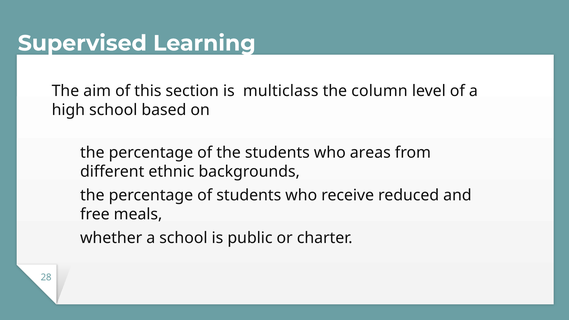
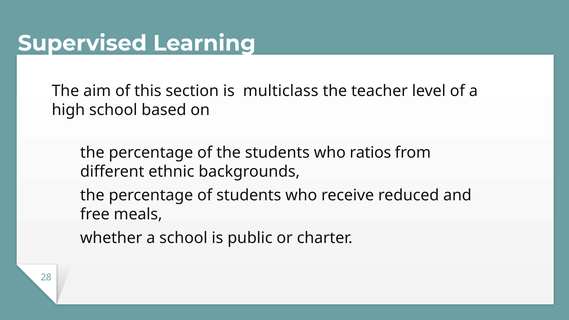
column: column -> teacher
areas: areas -> ratios
